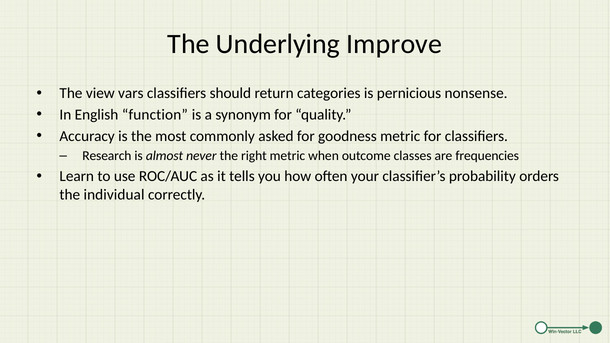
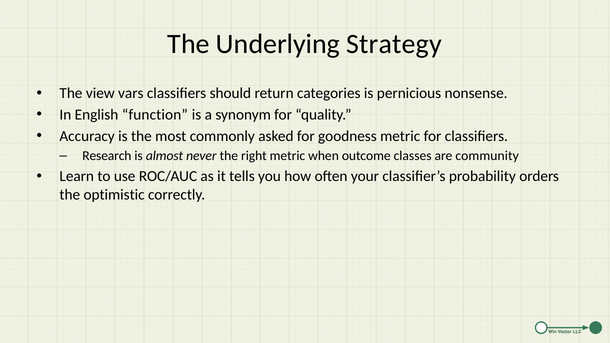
Improve: Improve -> Strategy
frequencies: frequencies -> community
individual: individual -> optimistic
